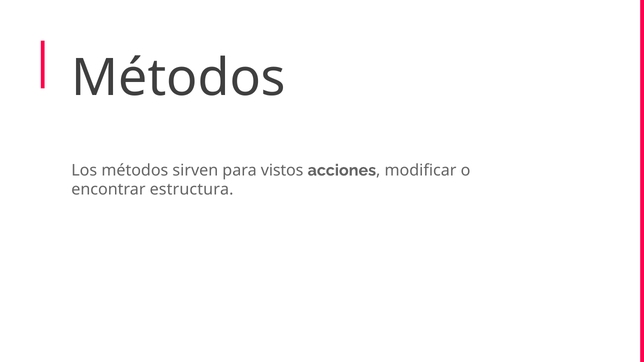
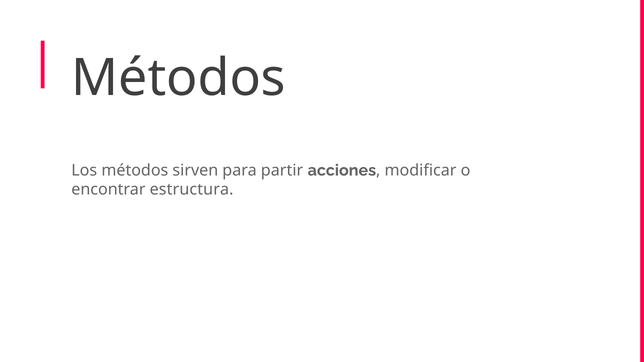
vistos: vistos -> partir
